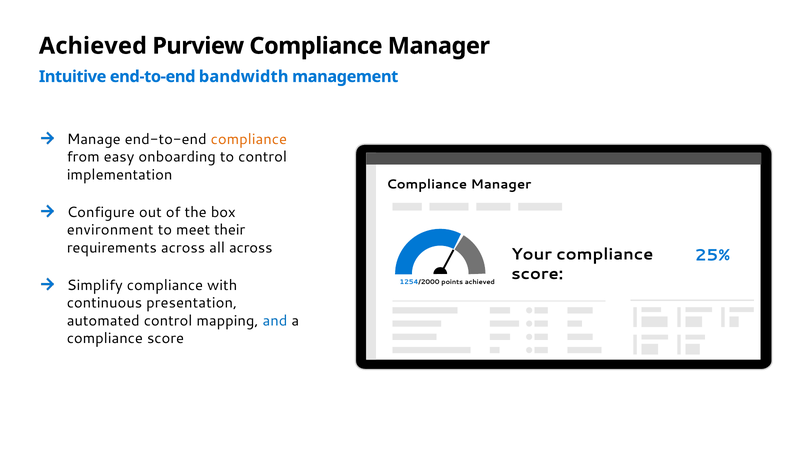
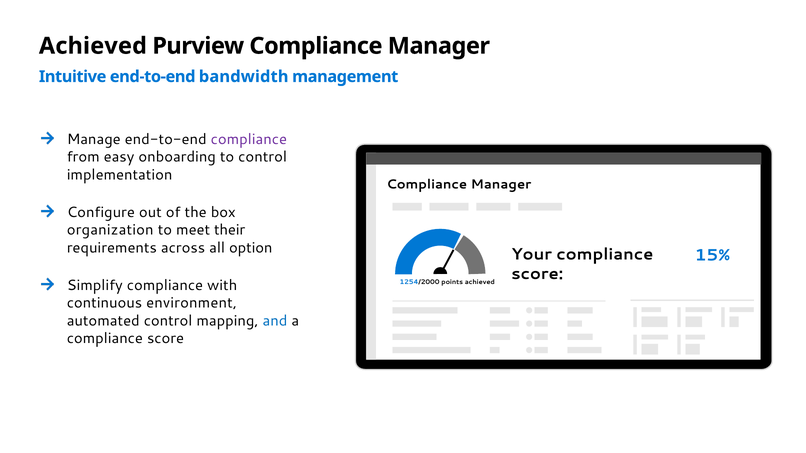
compliance at (249, 139) colour: orange -> purple
environment: environment -> organization
all across: across -> option
25%: 25% -> 15%
presentation: presentation -> environment
